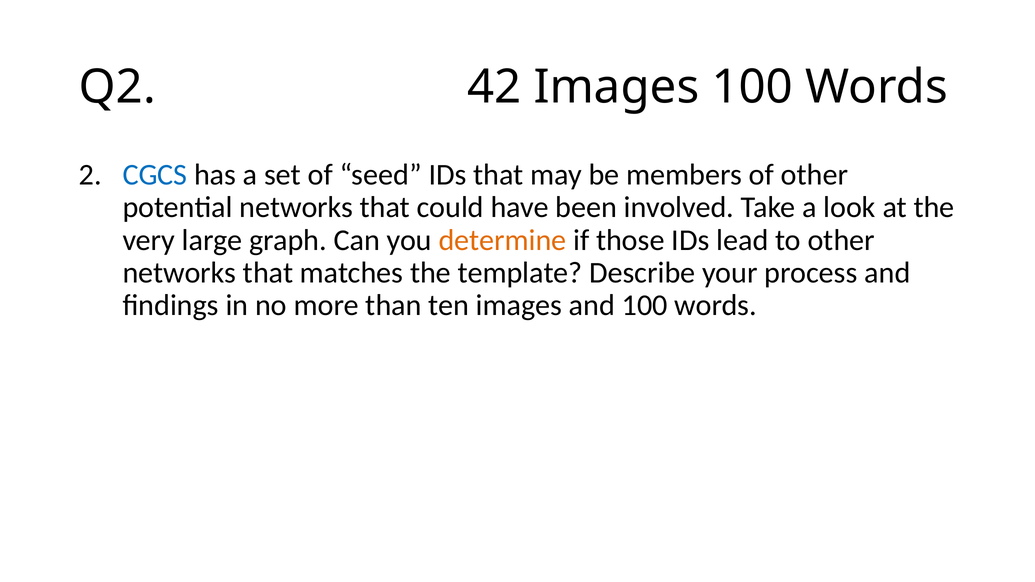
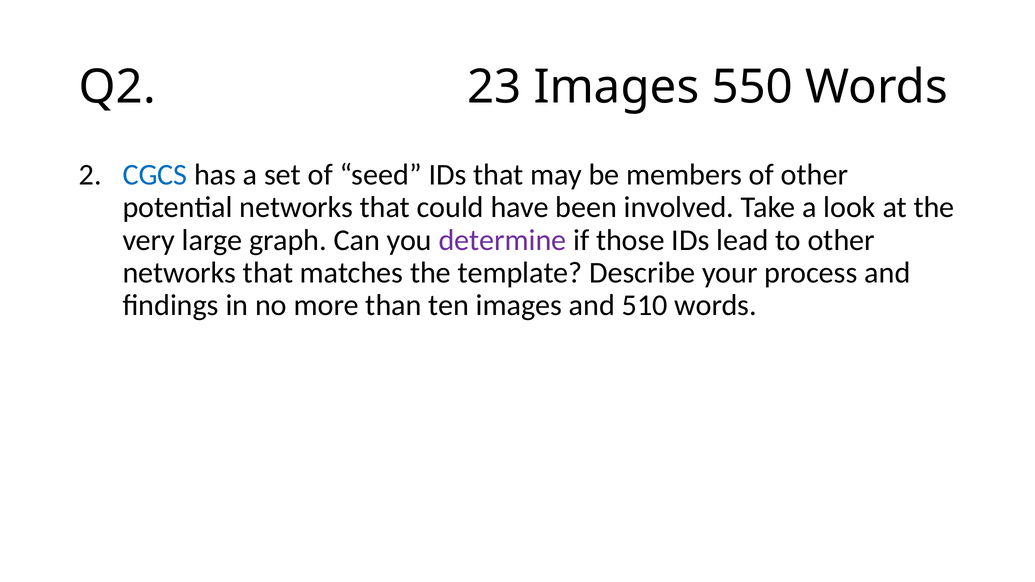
42: 42 -> 23
Images 100: 100 -> 550
determine colour: orange -> purple
and 100: 100 -> 510
